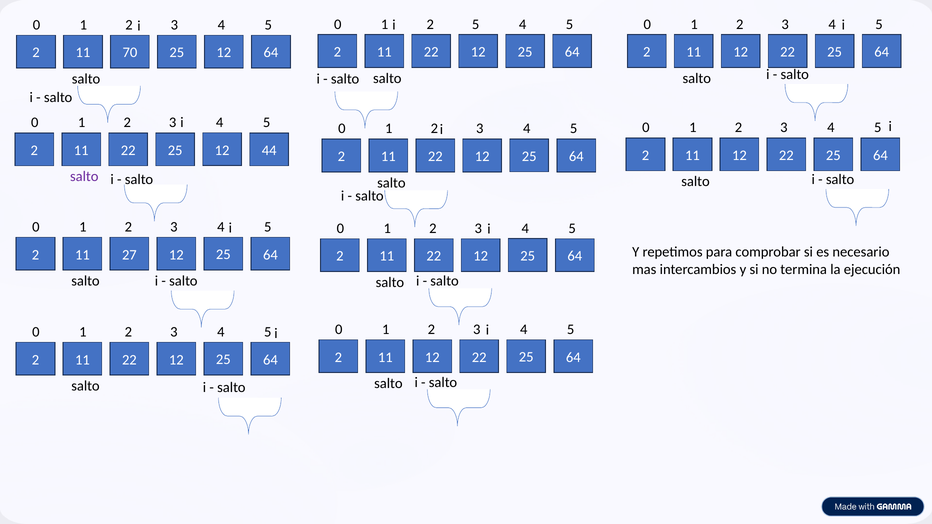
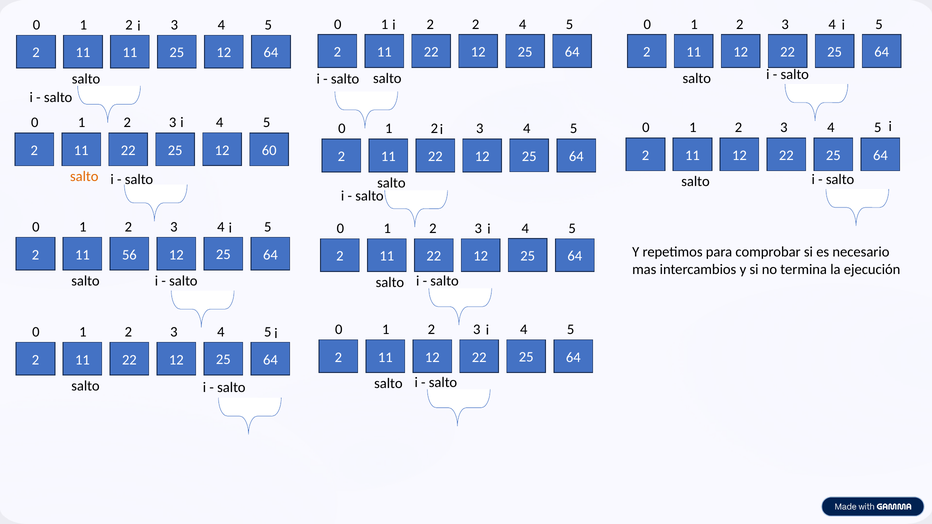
2 5: 5 -> 2
11 70: 70 -> 11
44: 44 -> 60
salto at (84, 177) colour: purple -> orange
27: 27 -> 56
